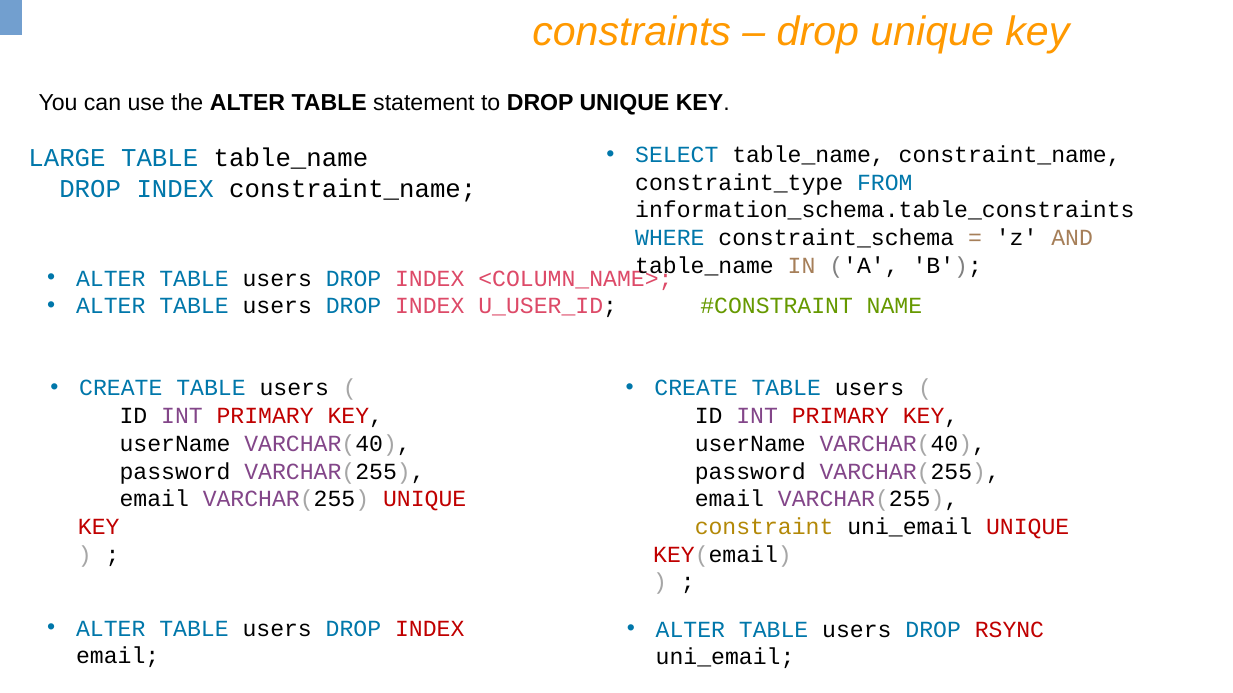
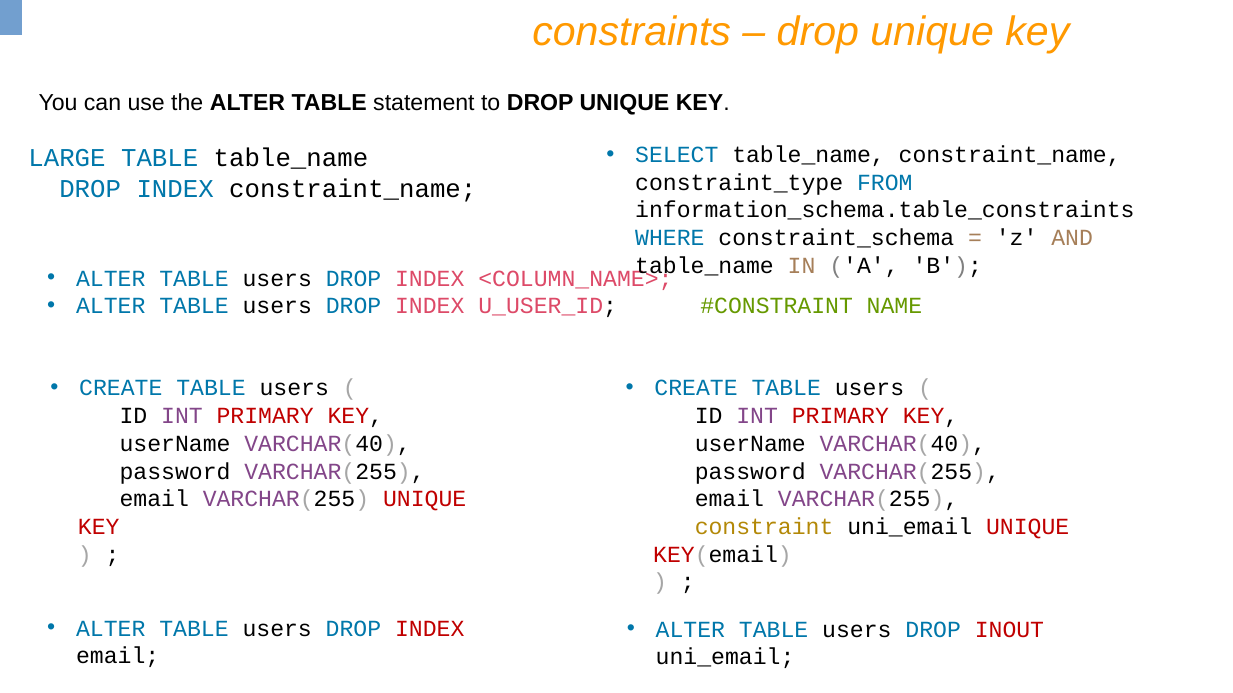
RSYNC: RSYNC -> INOUT
